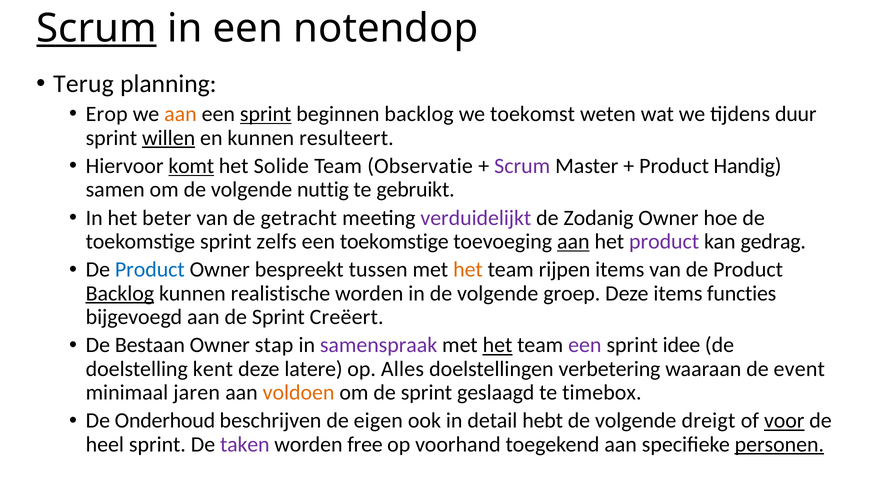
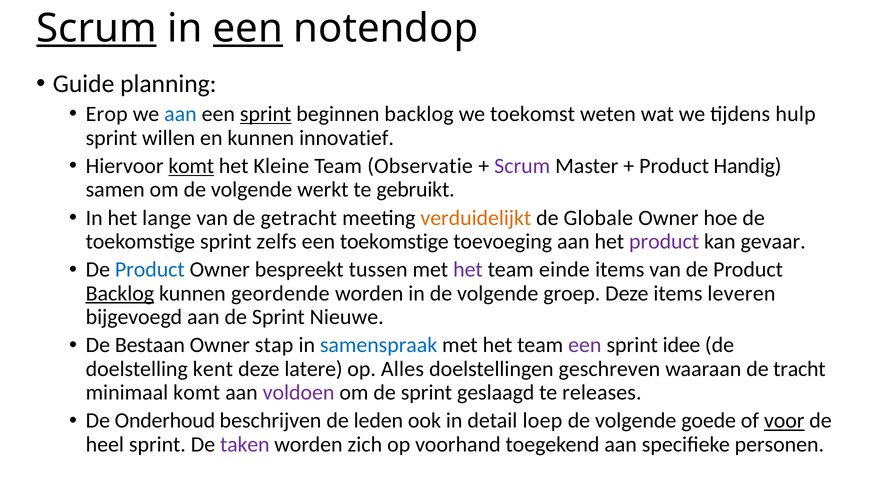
een at (248, 28) underline: none -> present
Terug: Terug -> Guide
aan at (180, 114) colour: orange -> blue
duur: duur -> hulp
willen underline: present -> none
resulteert: resulteert -> innovatief
Solide: Solide -> Kleine
nuttig: nuttig -> werkt
beter: beter -> lange
verduidelijkt colour: purple -> orange
Zodanig: Zodanig -> Globale
aan at (573, 242) underline: present -> none
gedrag: gedrag -> gevaar
het at (468, 270) colour: orange -> purple
rijpen: rijpen -> einde
realistische: realistische -> geordende
functies: functies -> leveren
Creëert: Creëert -> Nieuwe
samenspraak colour: purple -> blue
het at (498, 345) underline: present -> none
verbetering: verbetering -> geschreven
event: event -> tracht
minimaal jaren: jaren -> komt
voldoen colour: orange -> purple
timebox: timebox -> releases
eigen: eigen -> leden
hebt: hebt -> loep
dreigt: dreigt -> goede
free: free -> zich
personen underline: present -> none
